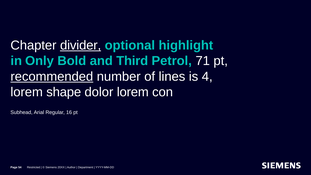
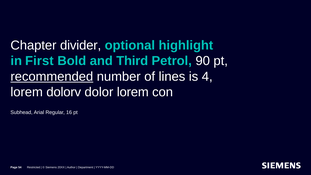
divider underline: present -> none
Only: Only -> First
71: 71 -> 90
shape: shape -> dolorv
